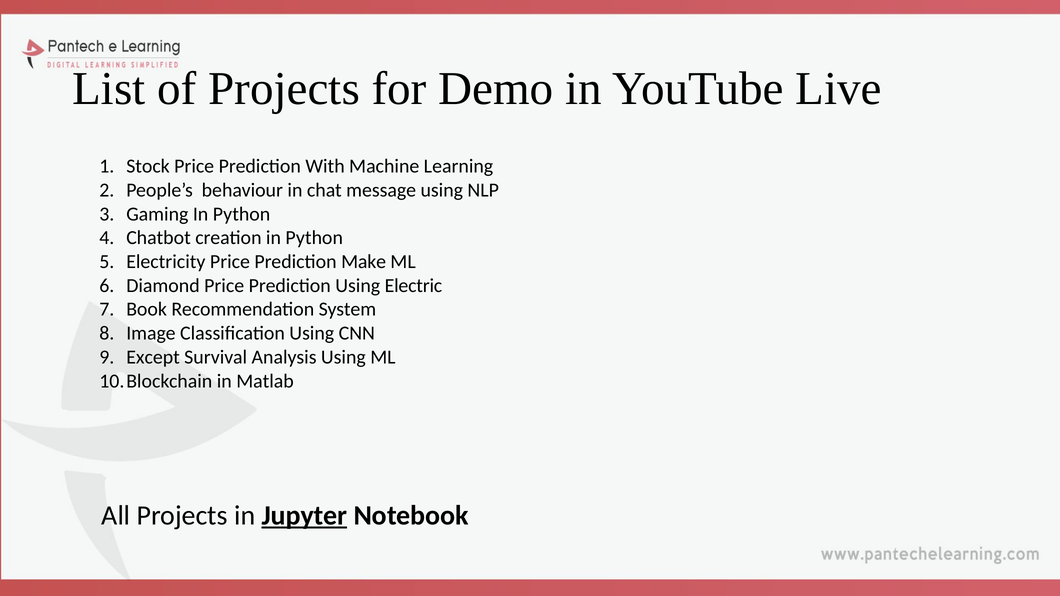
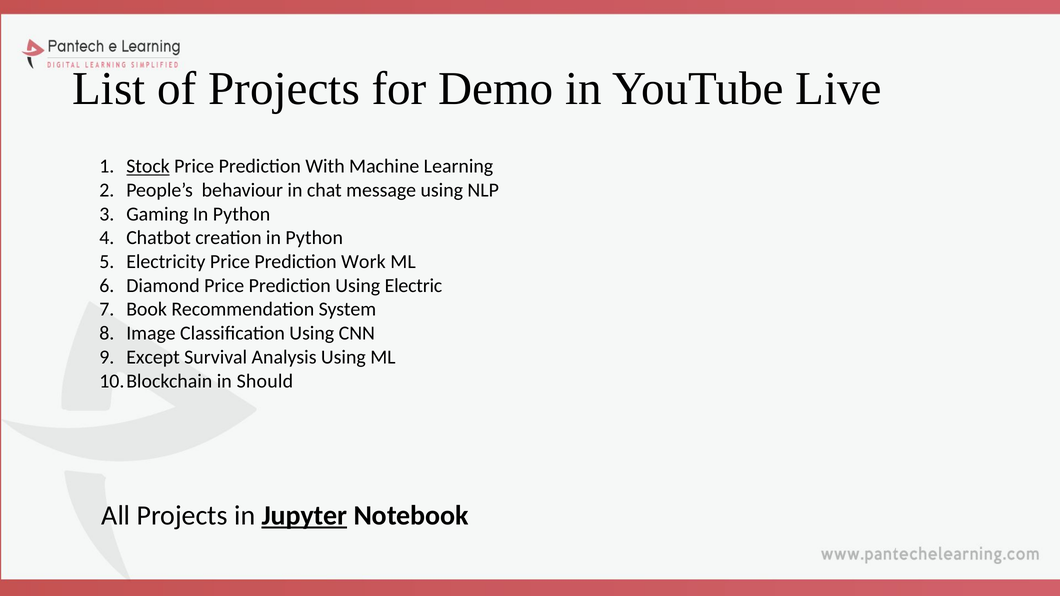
Stock underline: none -> present
Make: Make -> Work
Matlab: Matlab -> Should
